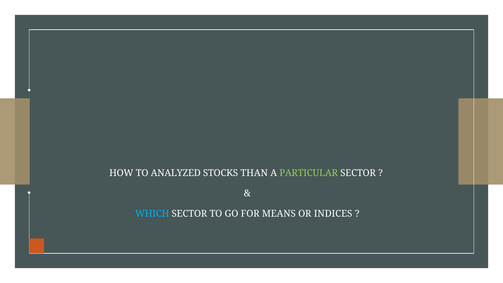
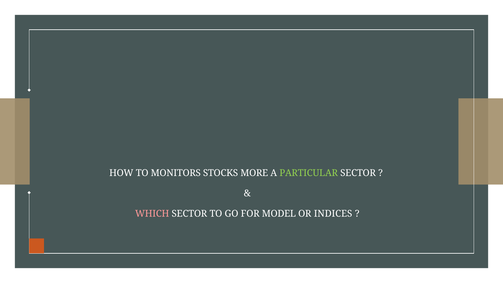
ANALYZED: ANALYZED -> MONITORS
THAN: THAN -> MORE
WHICH colour: light blue -> pink
MEANS: MEANS -> MODEL
